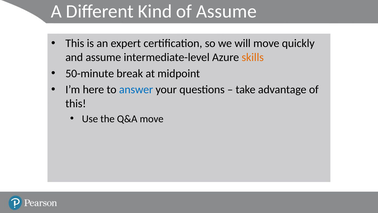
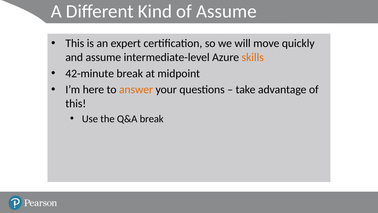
50-minute: 50-minute -> 42-minute
answer colour: blue -> orange
Q&A move: move -> break
